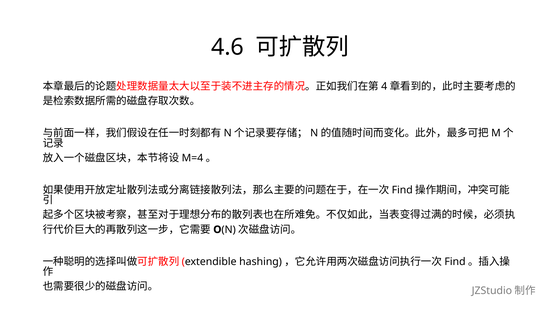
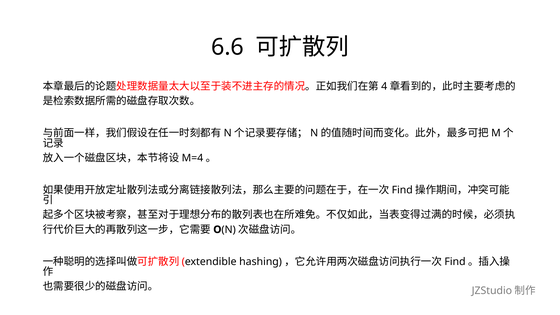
4.6: 4.6 -> 6.6
